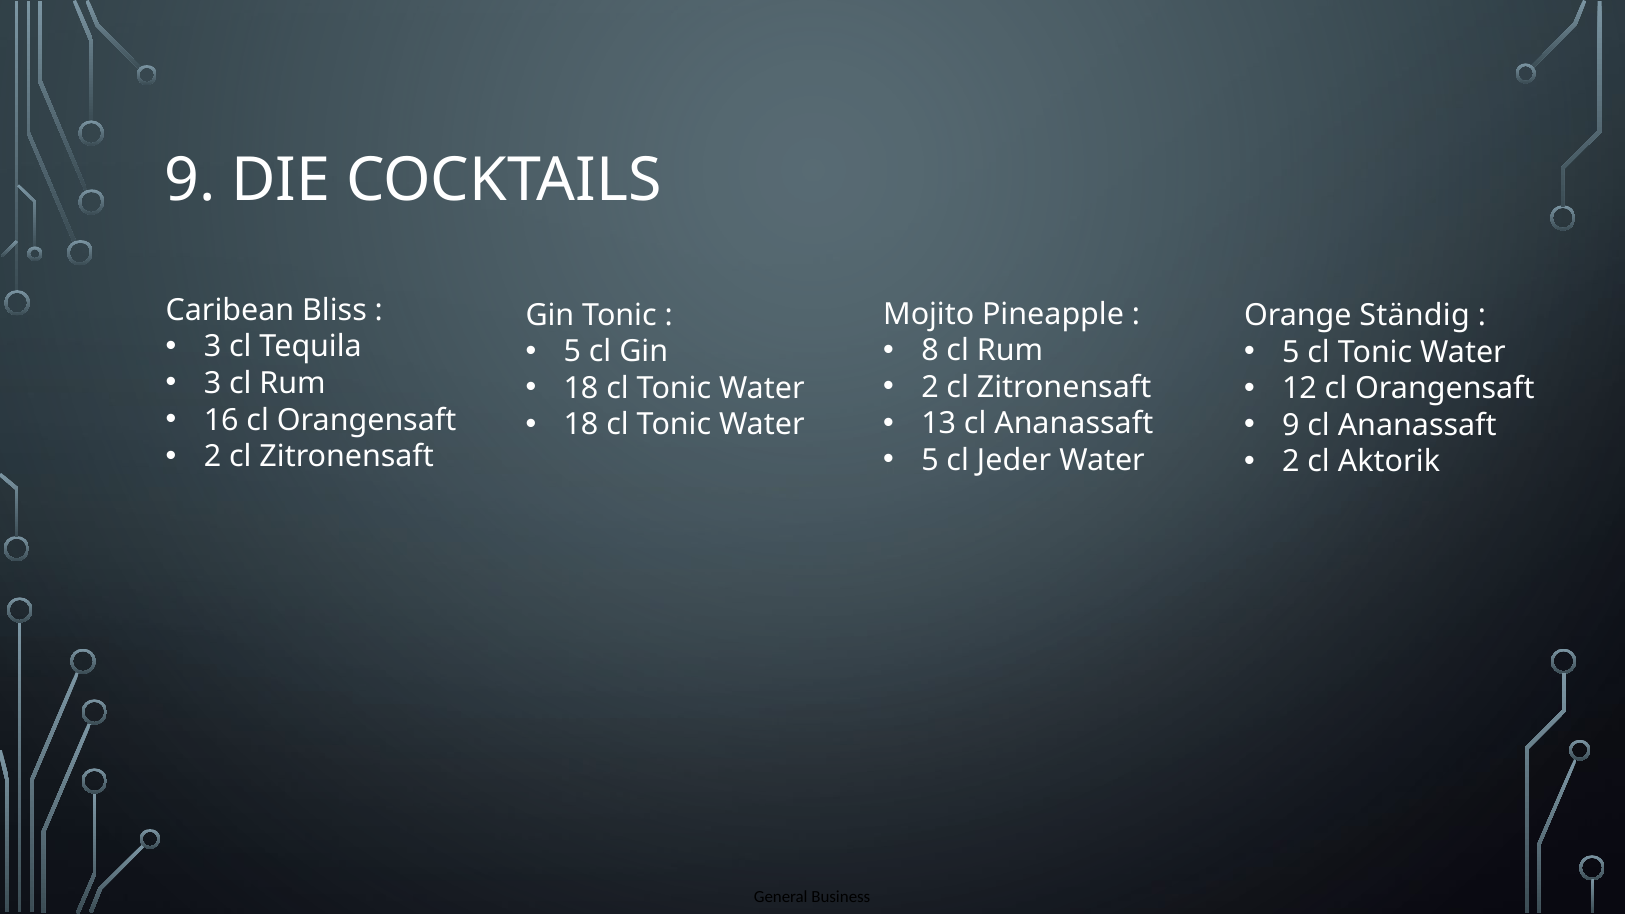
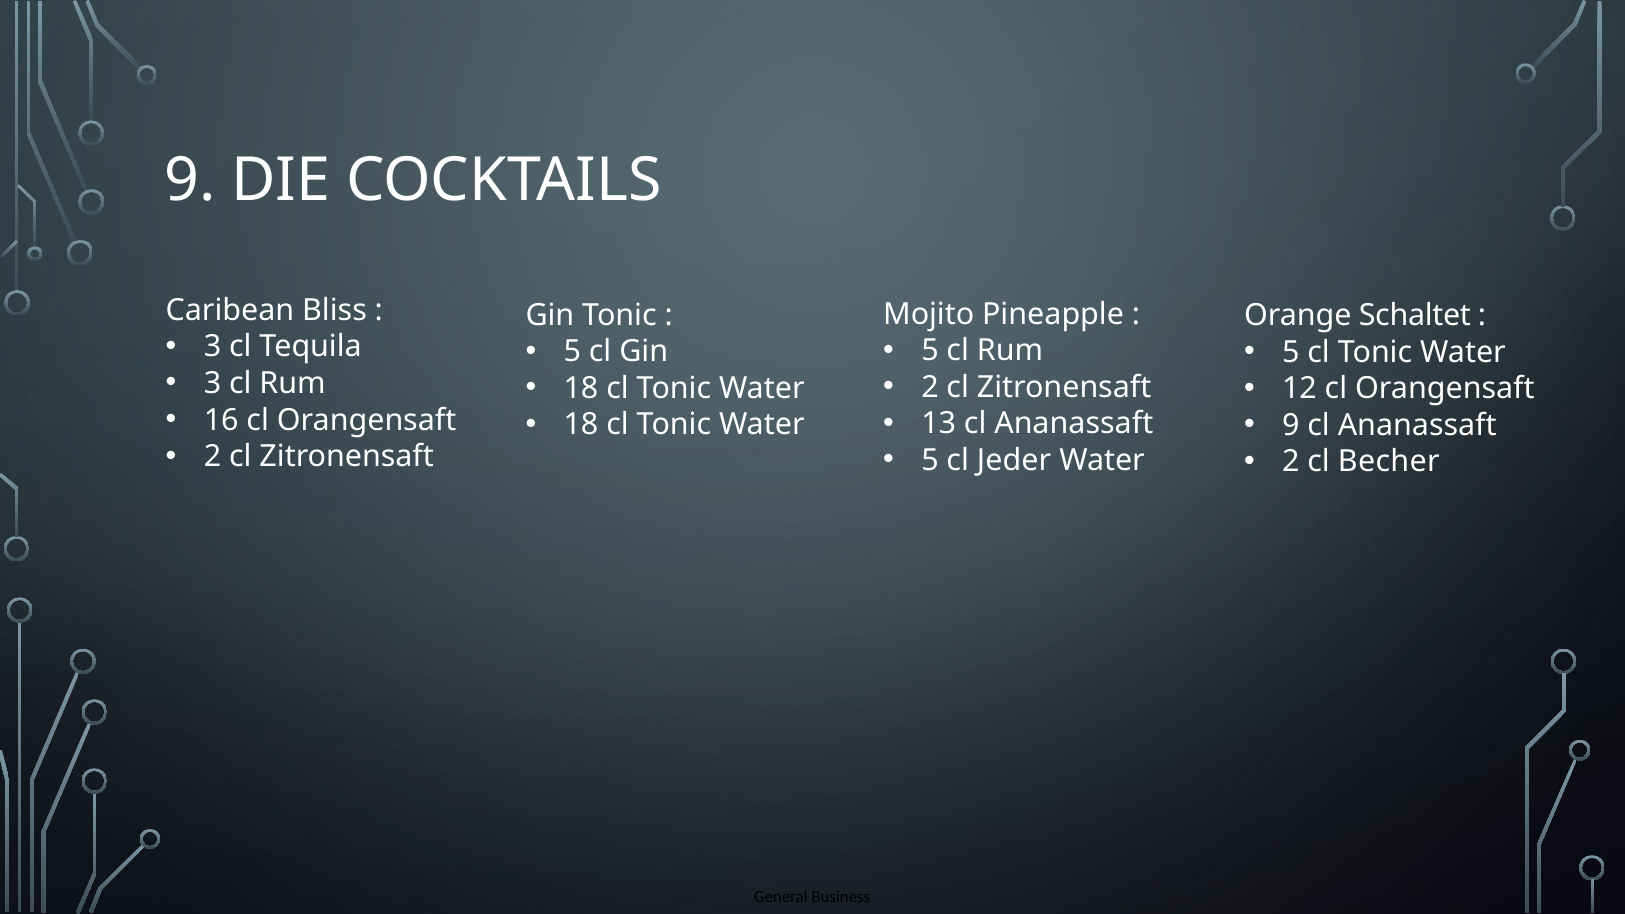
Ständig: Ständig -> Schaltet
8 at (930, 351): 8 -> 5
Aktorik: Aktorik -> Becher
